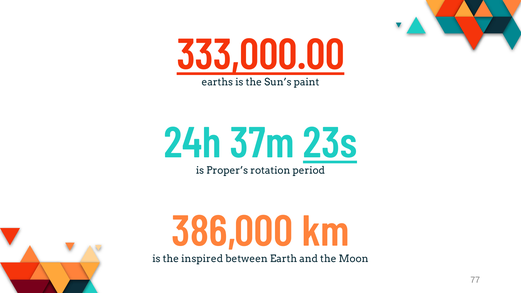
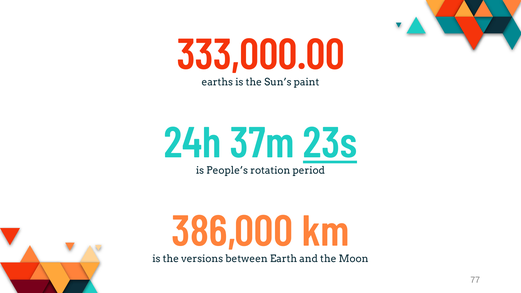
333,000.00 underline: present -> none
Proper’s: Proper’s -> People’s
inspired: inspired -> versions
